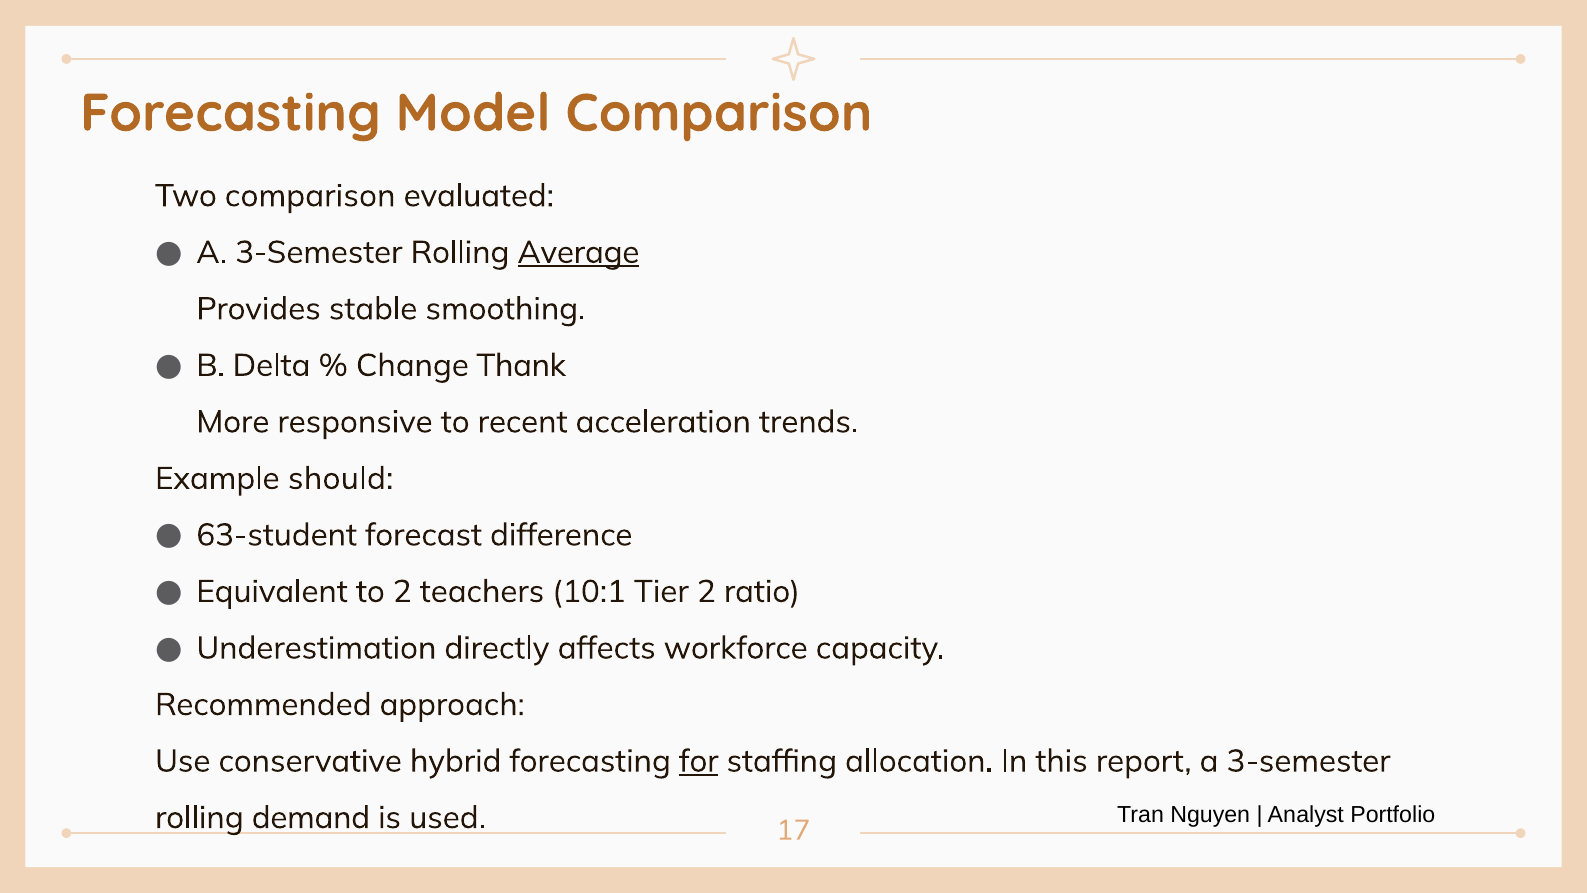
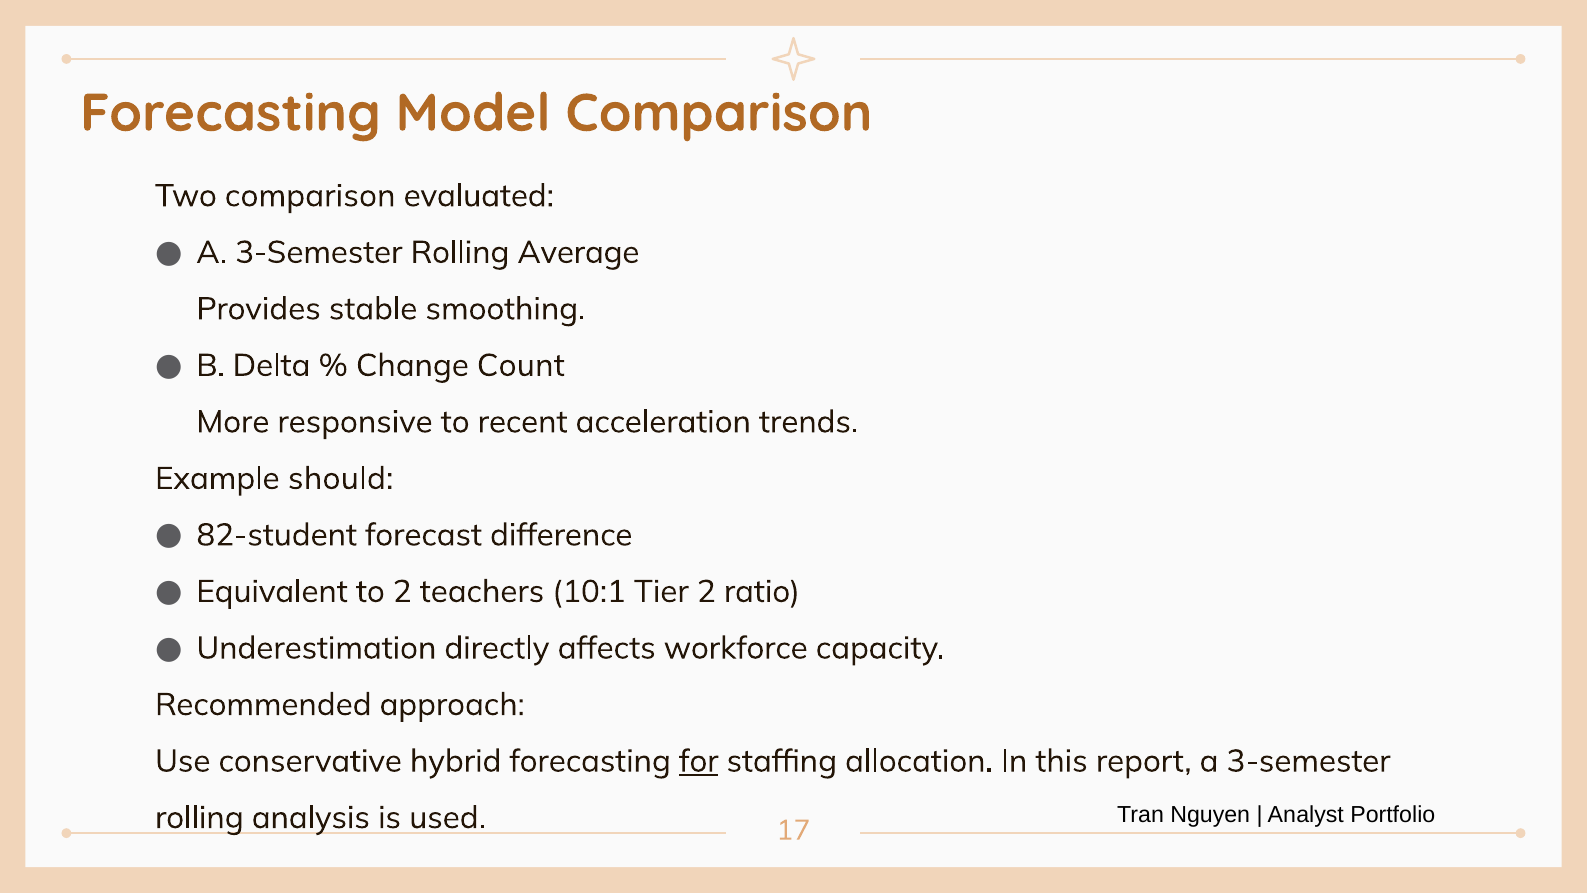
Average underline: present -> none
Thank: Thank -> Count
63-student: 63-student -> 82-student
demand: demand -> analysis
